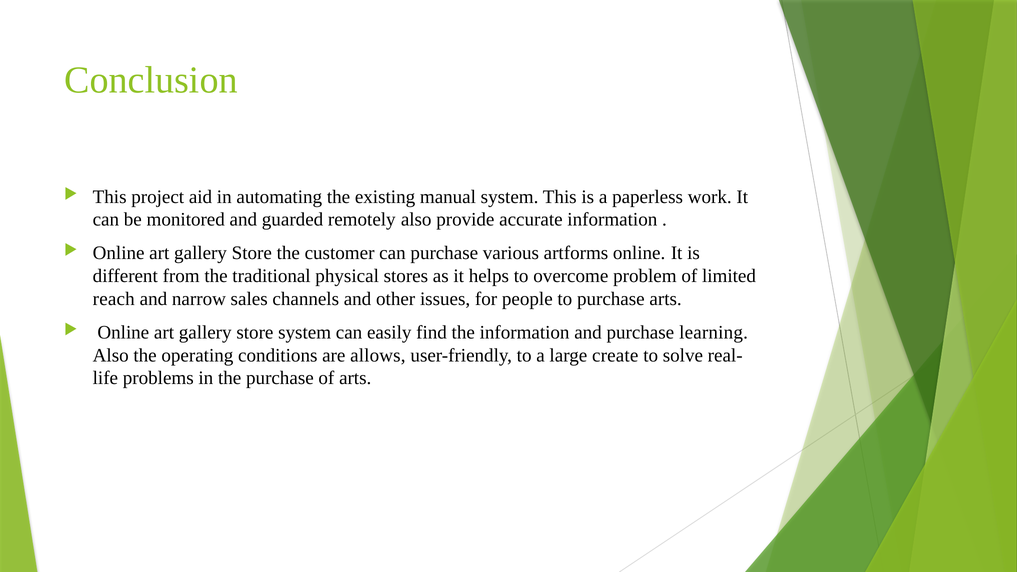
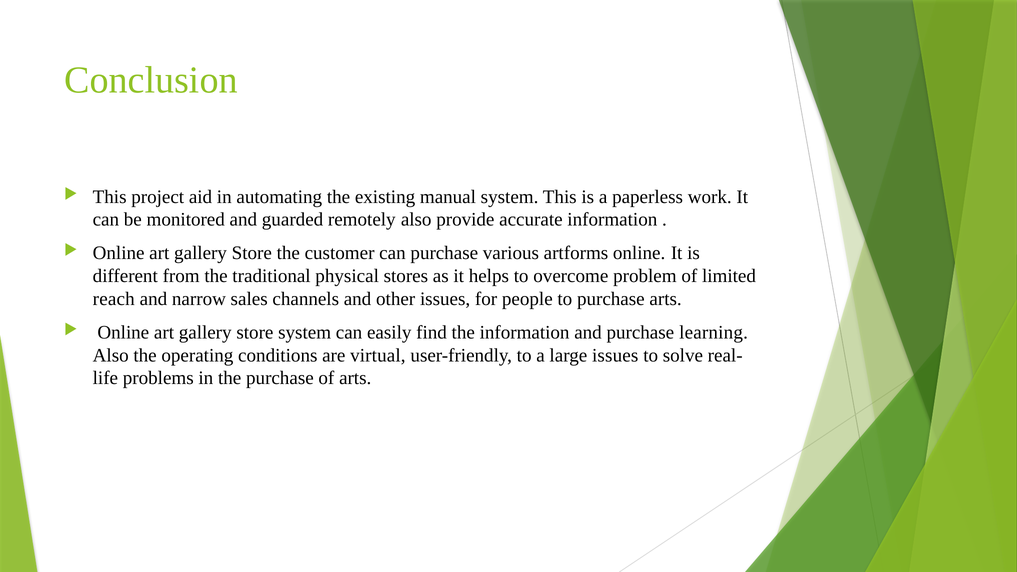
allows: allows -> virtual
large create: create -> issues
